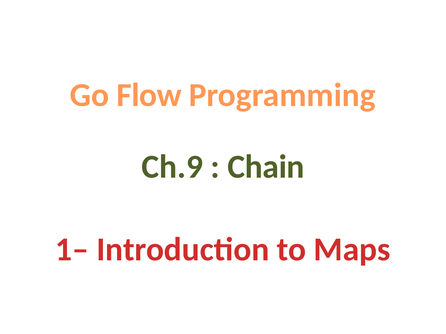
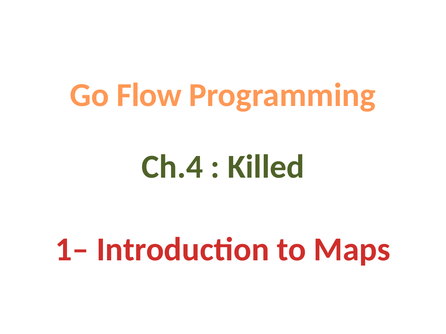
Ch.9: Ch.9 -> Ch.4
Chain: Chain -> Killed
